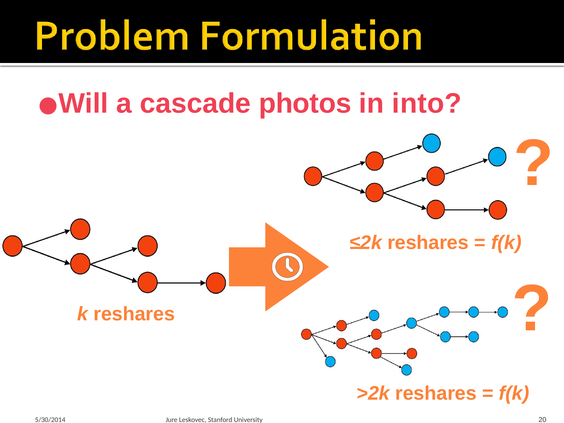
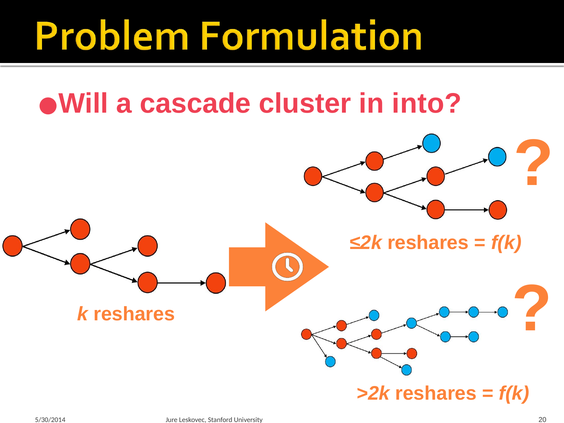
photos: photos -> cluster
